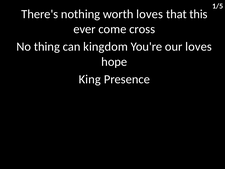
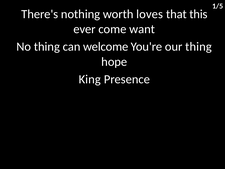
cross: cross -> want
kingdom: kingdom -> welcome
our loves: loves -> thing
